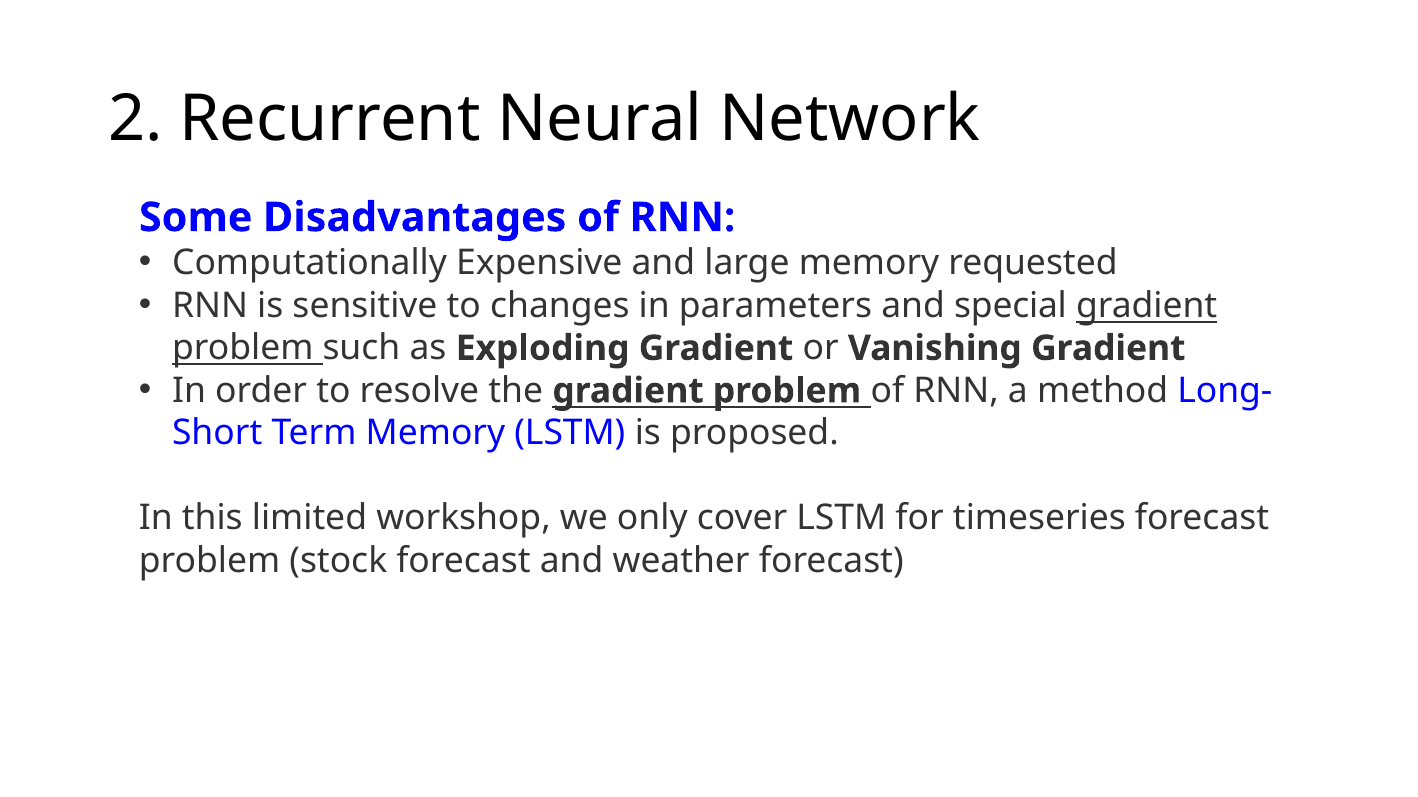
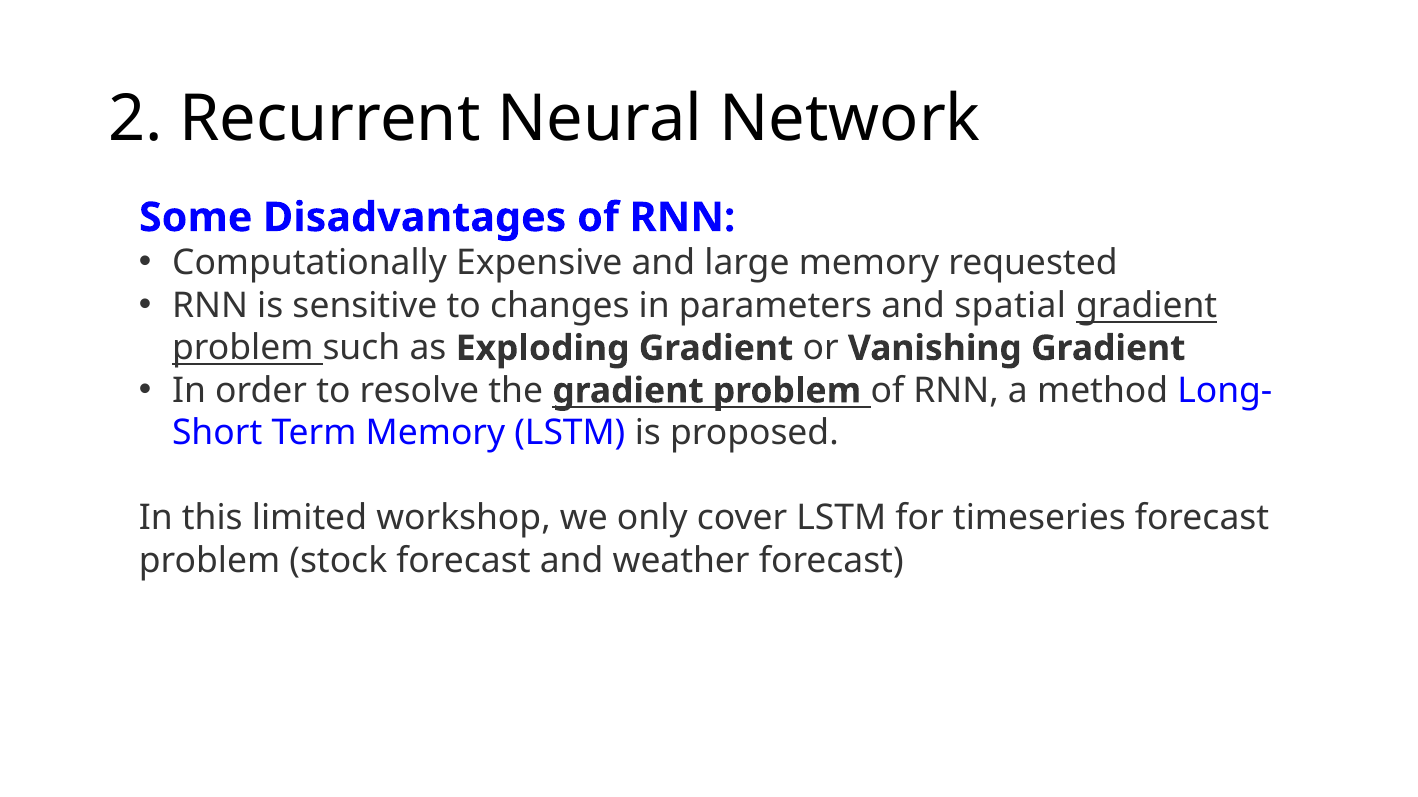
special: special -> spatial
